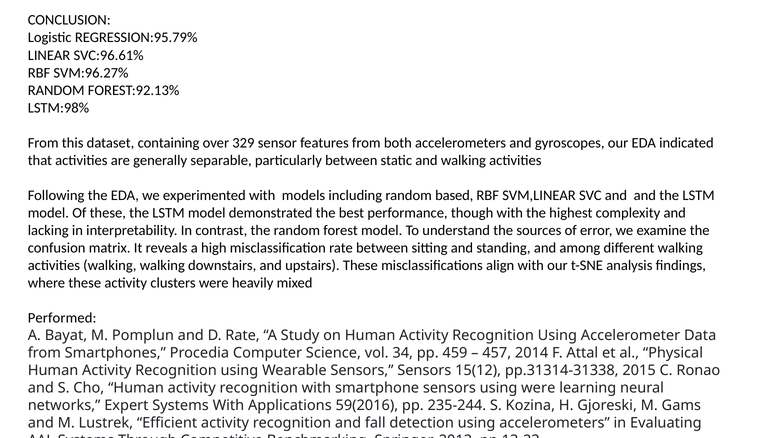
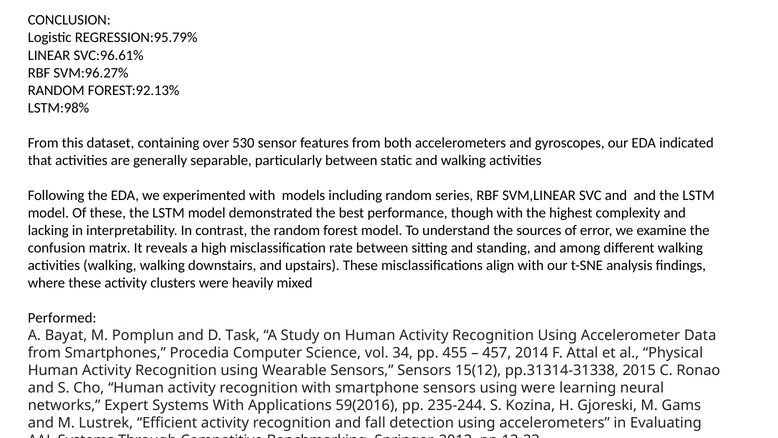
329: 329 -> 530
based: based -> series
D Rate: Rate -> Task
459: 459 -> 455
